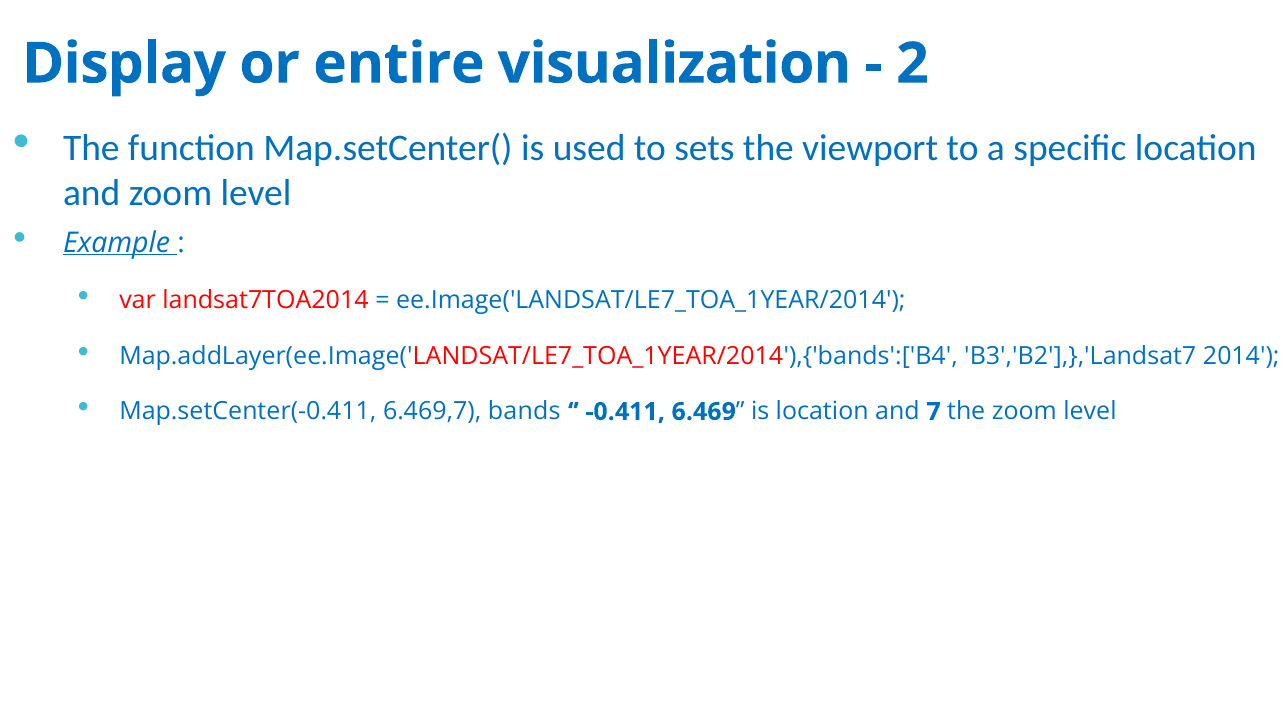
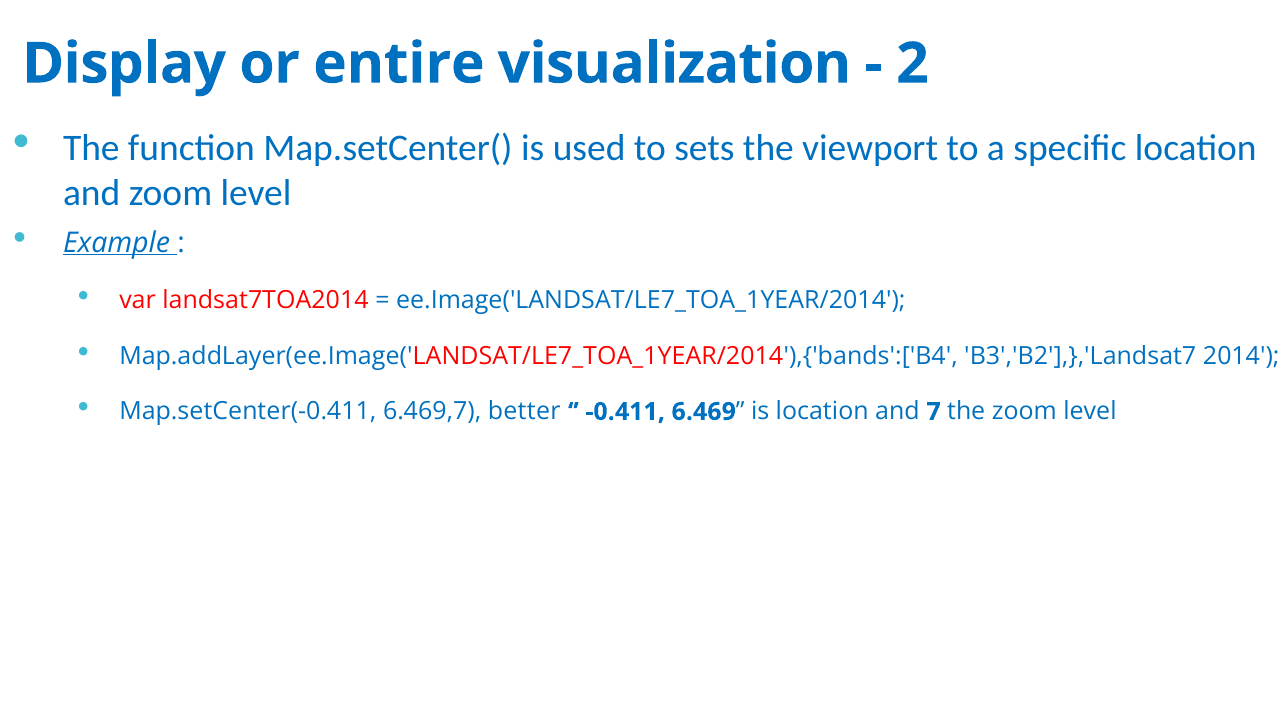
bands: bands -> better
